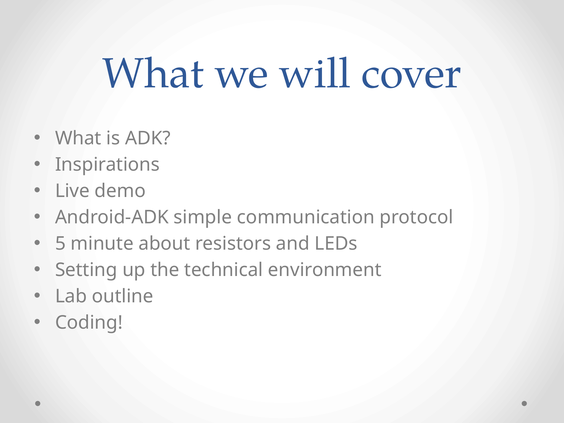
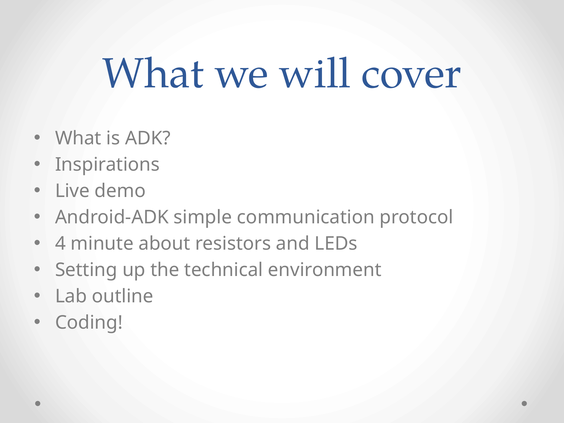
5: 5 -> 4
